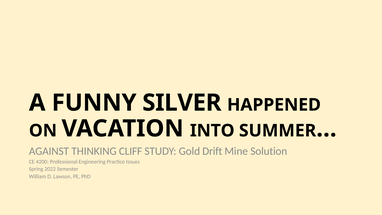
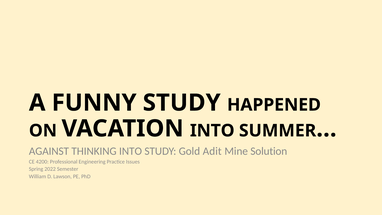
FUNNY SILVER: SILVER -> STUDY
THINKING CLIFF: CLIFF -> INTO
Drift: Drift -> Adit
